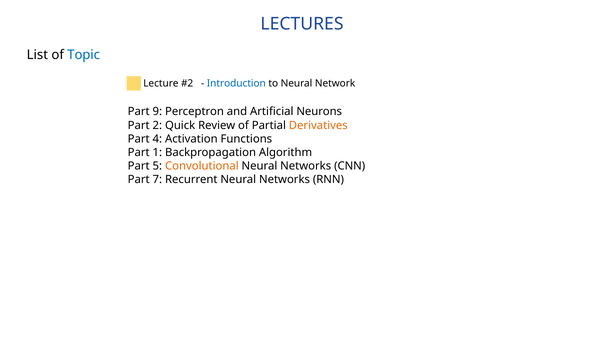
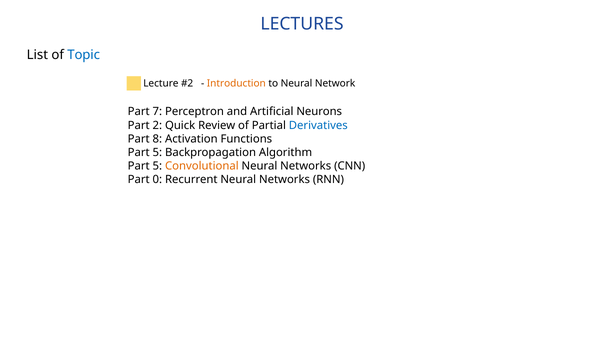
Introduction colour: blue -> orange
9: 9 -> 7
Derivatives colour: orange -> blue
4: 4 -> 8
1 at (157, 152): 1 -> 5
7: 7 -> 0
